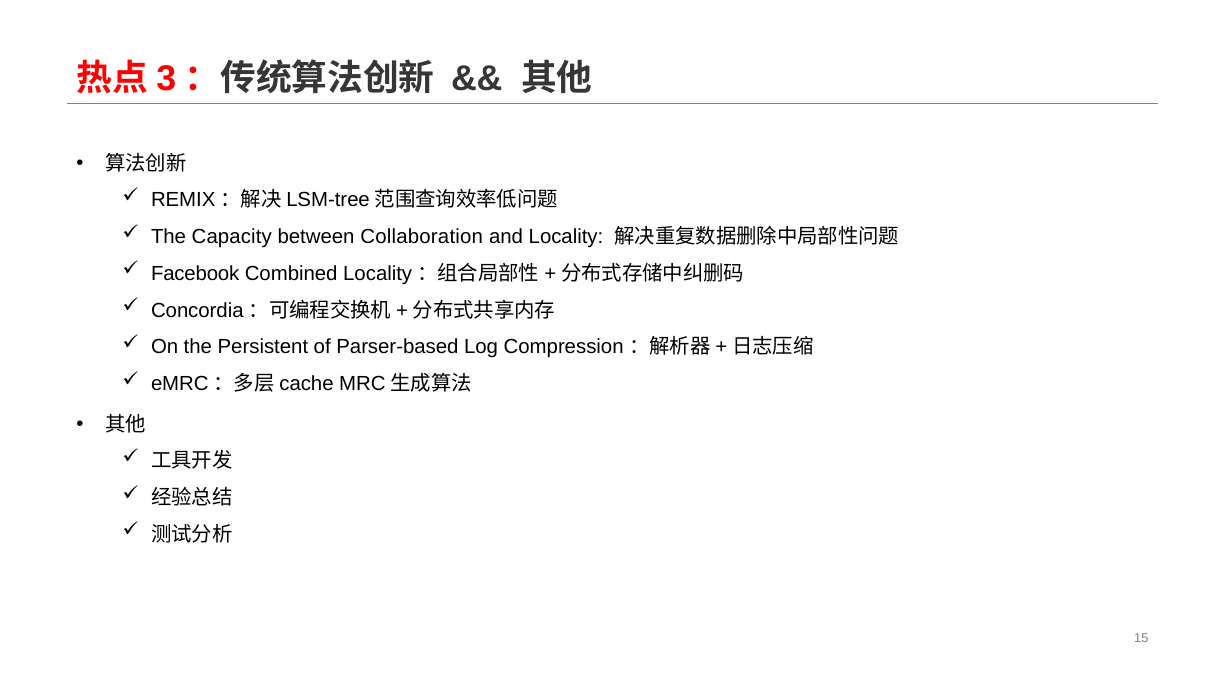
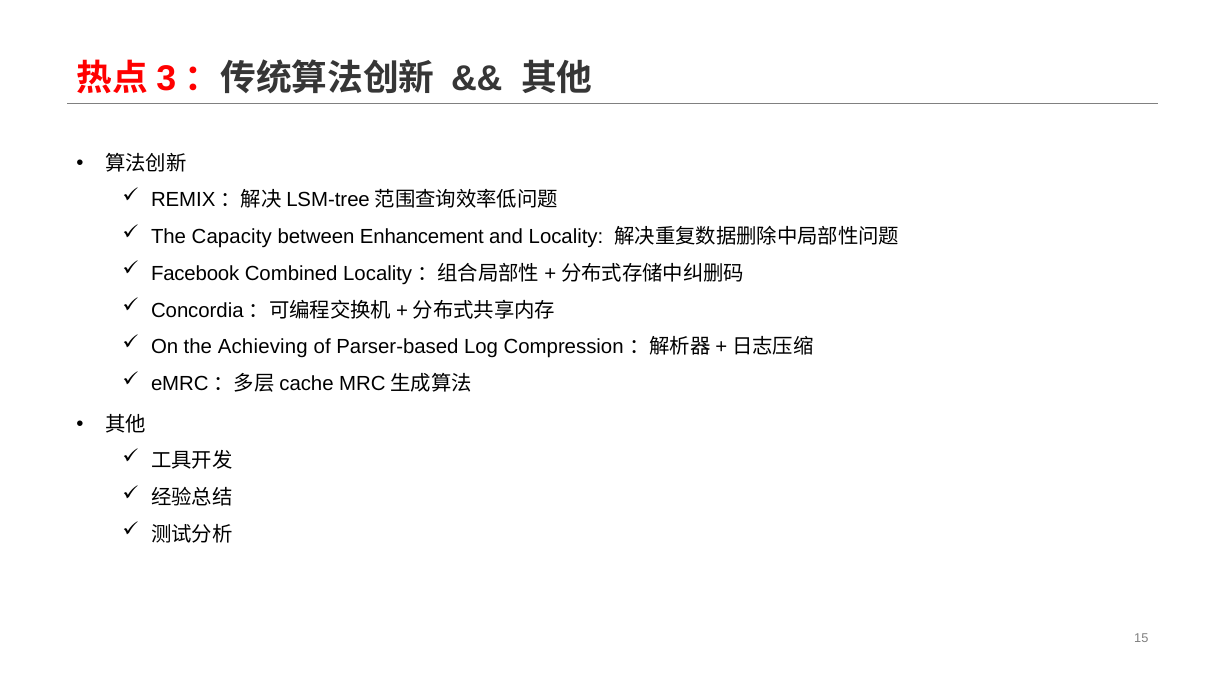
Collaboration: Collaboration -> Enhancement
Persistent: Persistent -> Achieving
